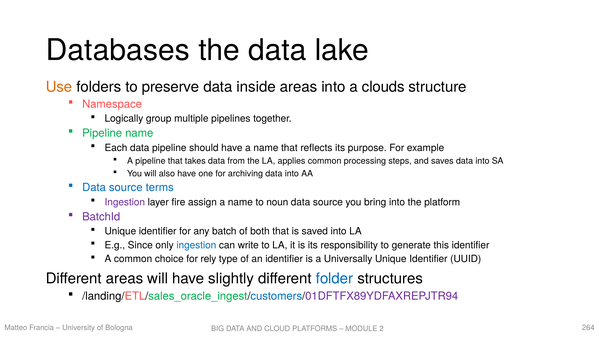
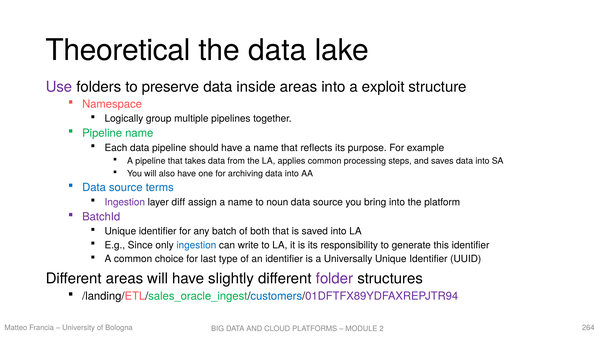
Databases: Databases -> Theoretical
Use colour: orange -> purple
clouds: clouds -> exploit
fire: fire -> diff
rely: rely -> last
folder colour: blue -> purple
